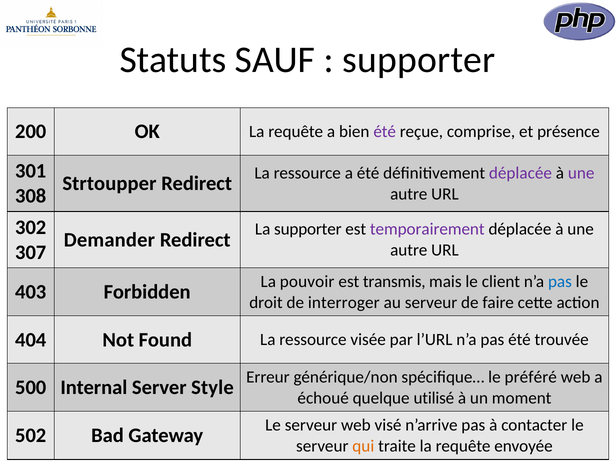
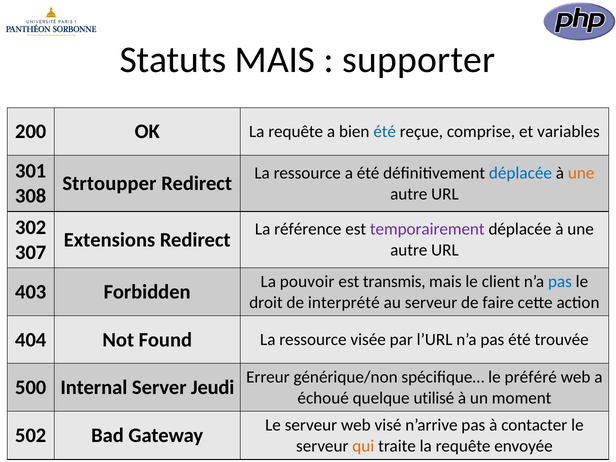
Statuts SAUF: SAUF -> MAIS
été at (385, 132) colour: purple -> blue
présence: présence -> variables
déplacée at (520, 173) colour: purple -> blue
une at (581, 173) colour: purple -> orange
La supporter: supporter -> référence
Demander: Demander -> Extensions
interroger: interroger -> interprété
Style: Style -> Jeudi
